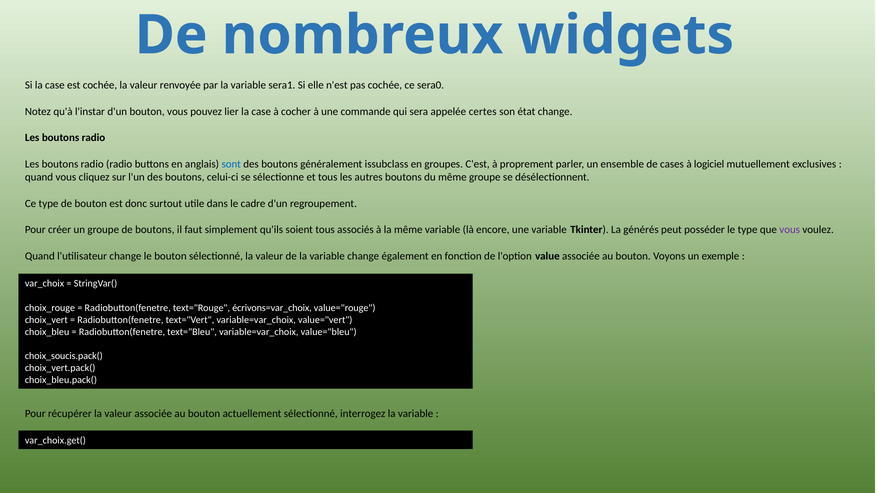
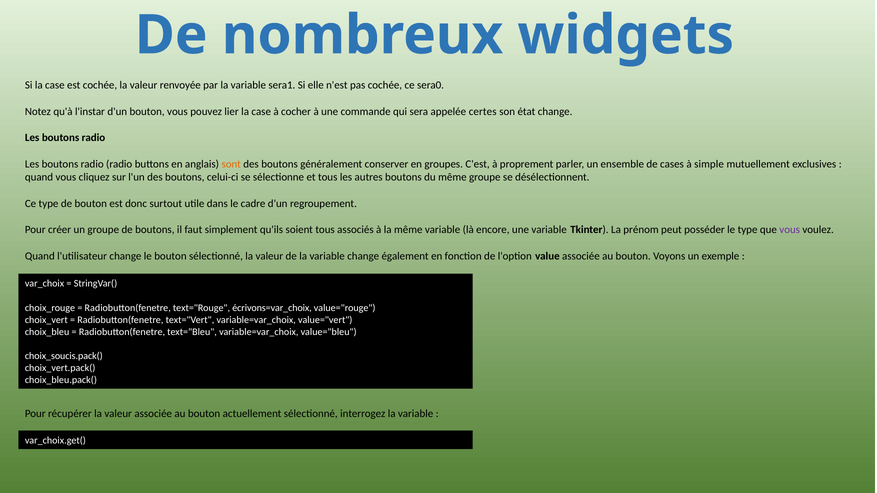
sont colour: blue -> orange
issubclass: issubclass -> conserver
logiciel: logiciel -> simple
générés: générés -> prénom
